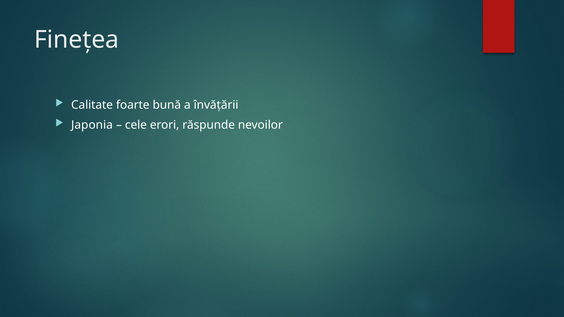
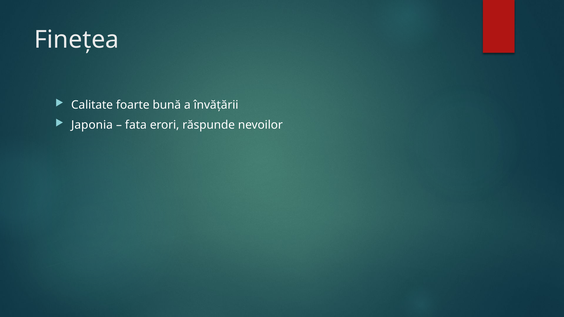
cele: cele -> fata
